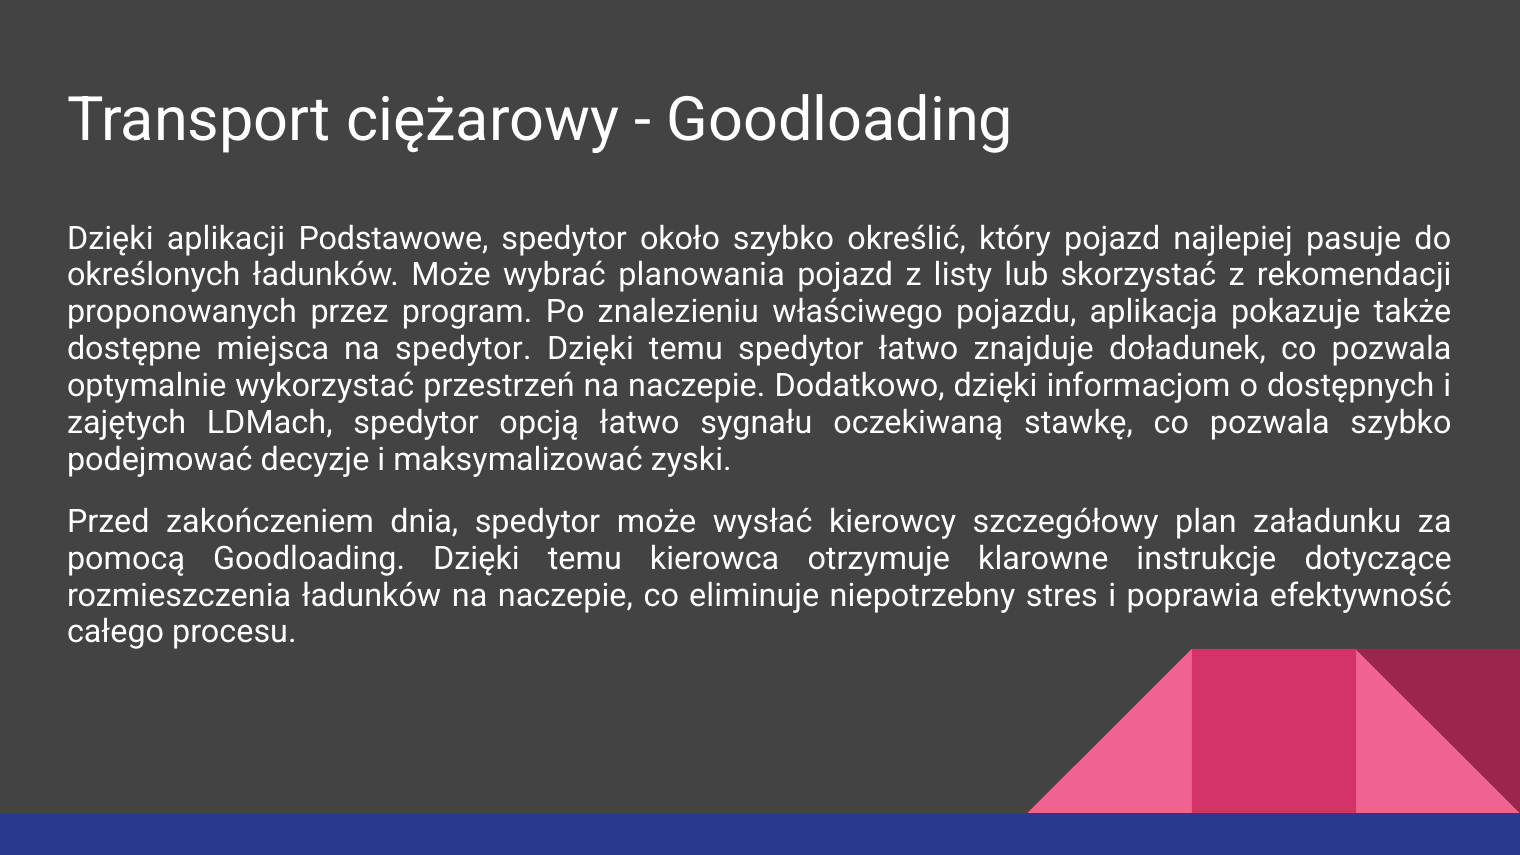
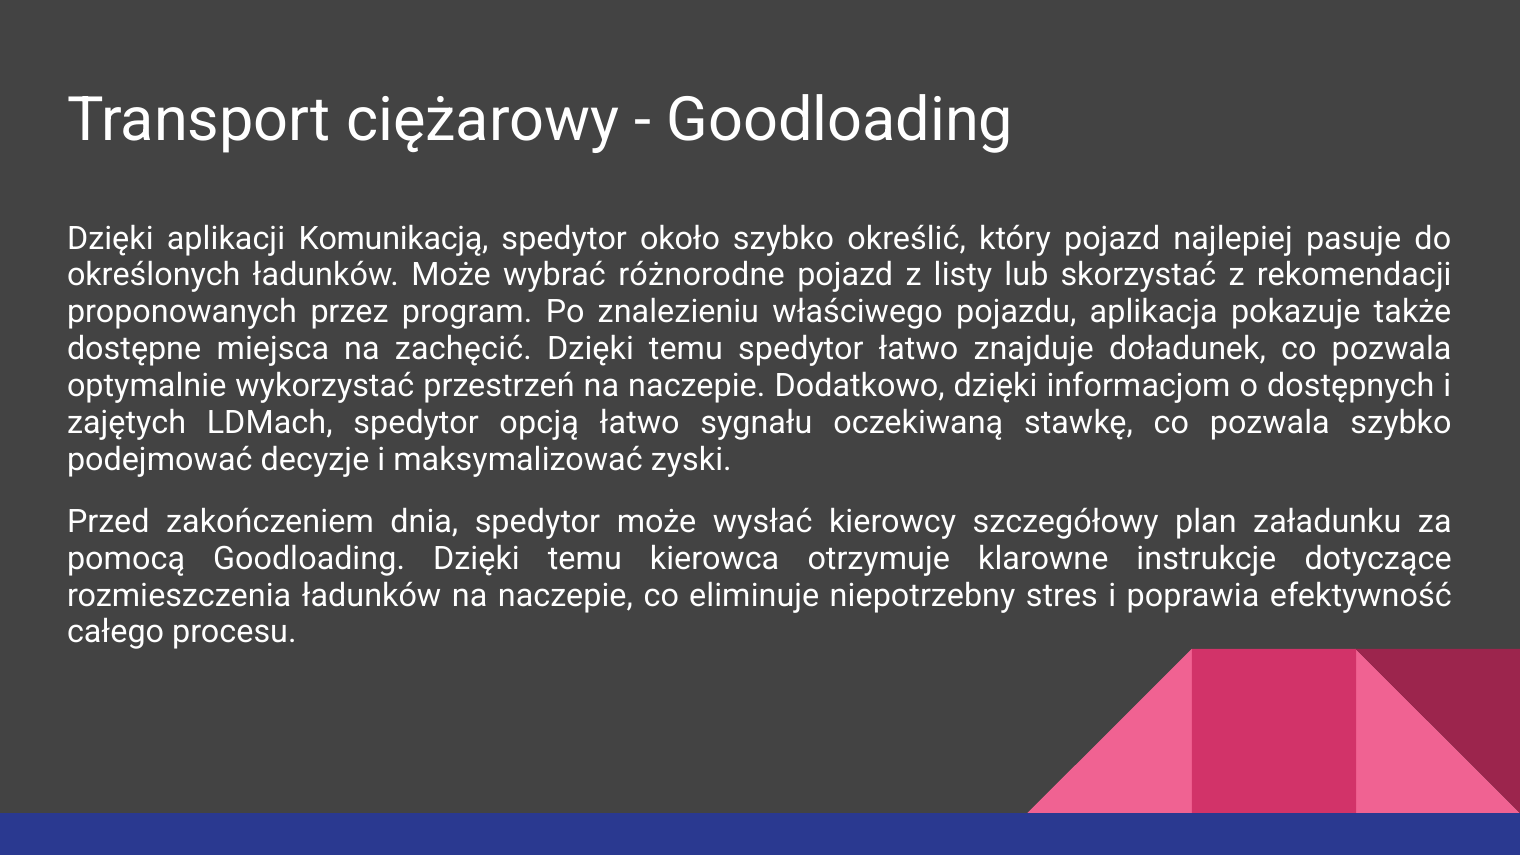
Podstawowe: Podstawowe -> Komunikacją
planowania: planowania -> różnorodne
na spedytor: spedytor -> zachęcić
